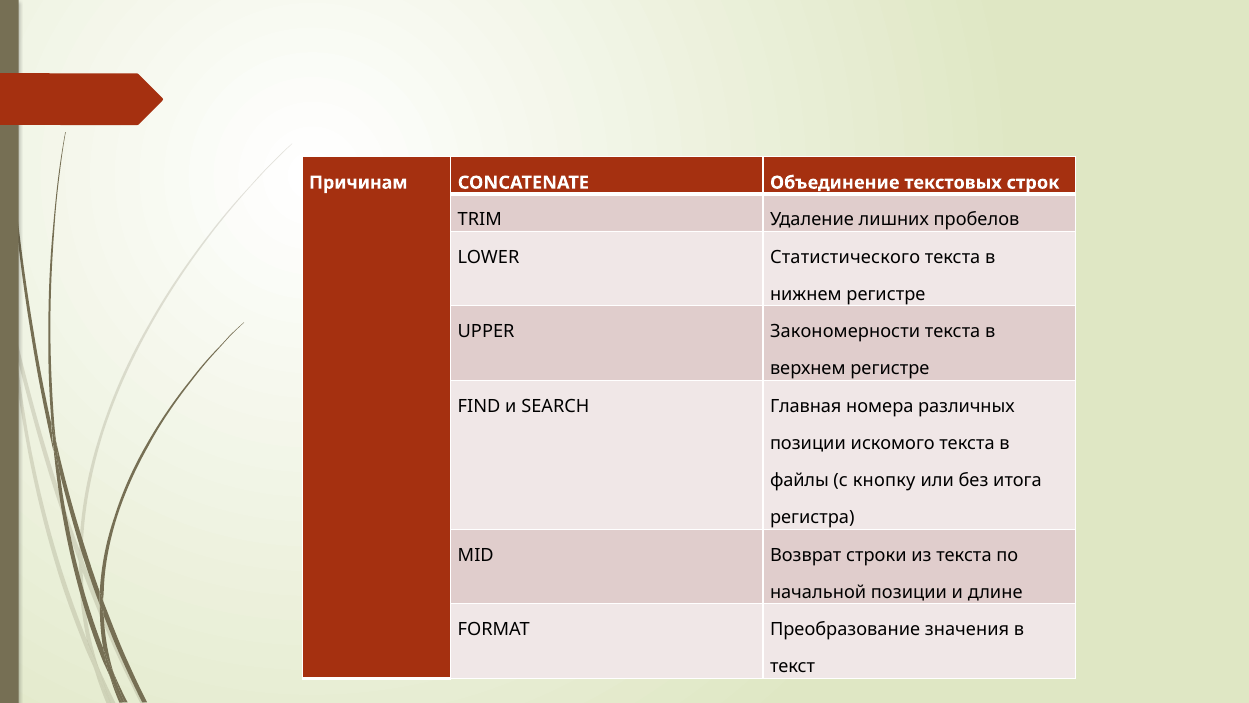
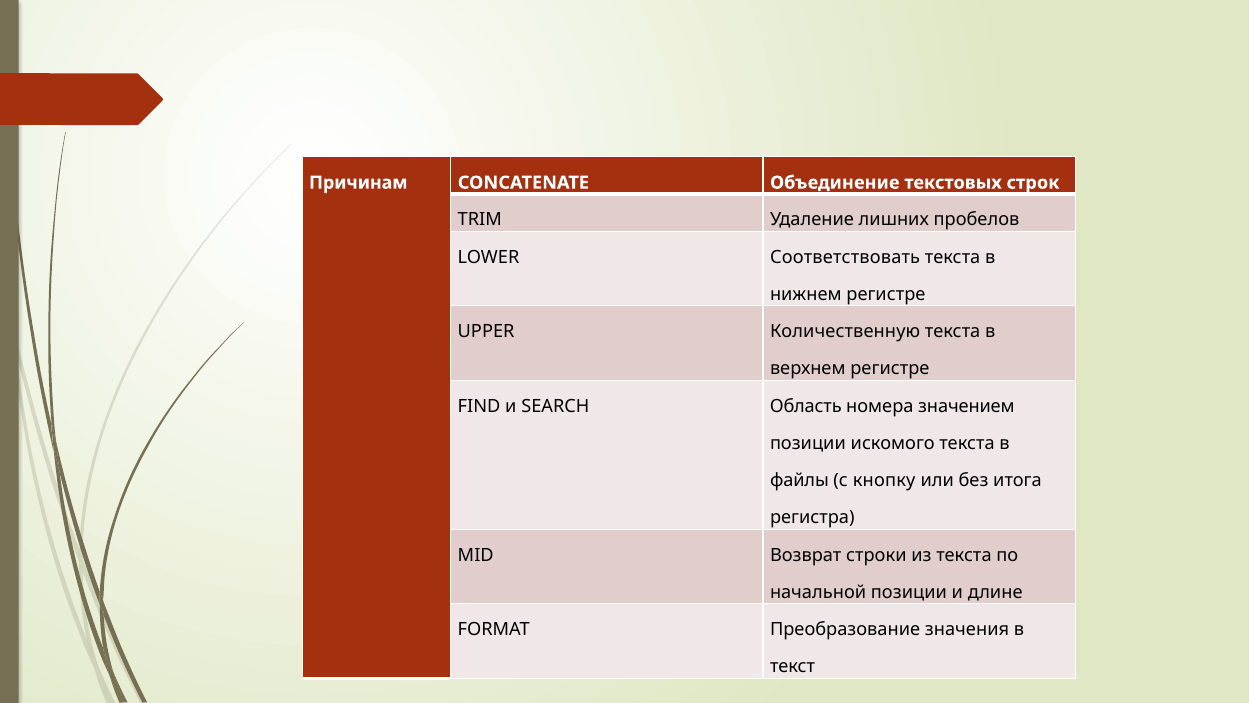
Статистического: Статистического -> Соответствовать
Закономерности: Закономерности -> Количественную
Главная: Главная -> Область
различных: различных -> значением
